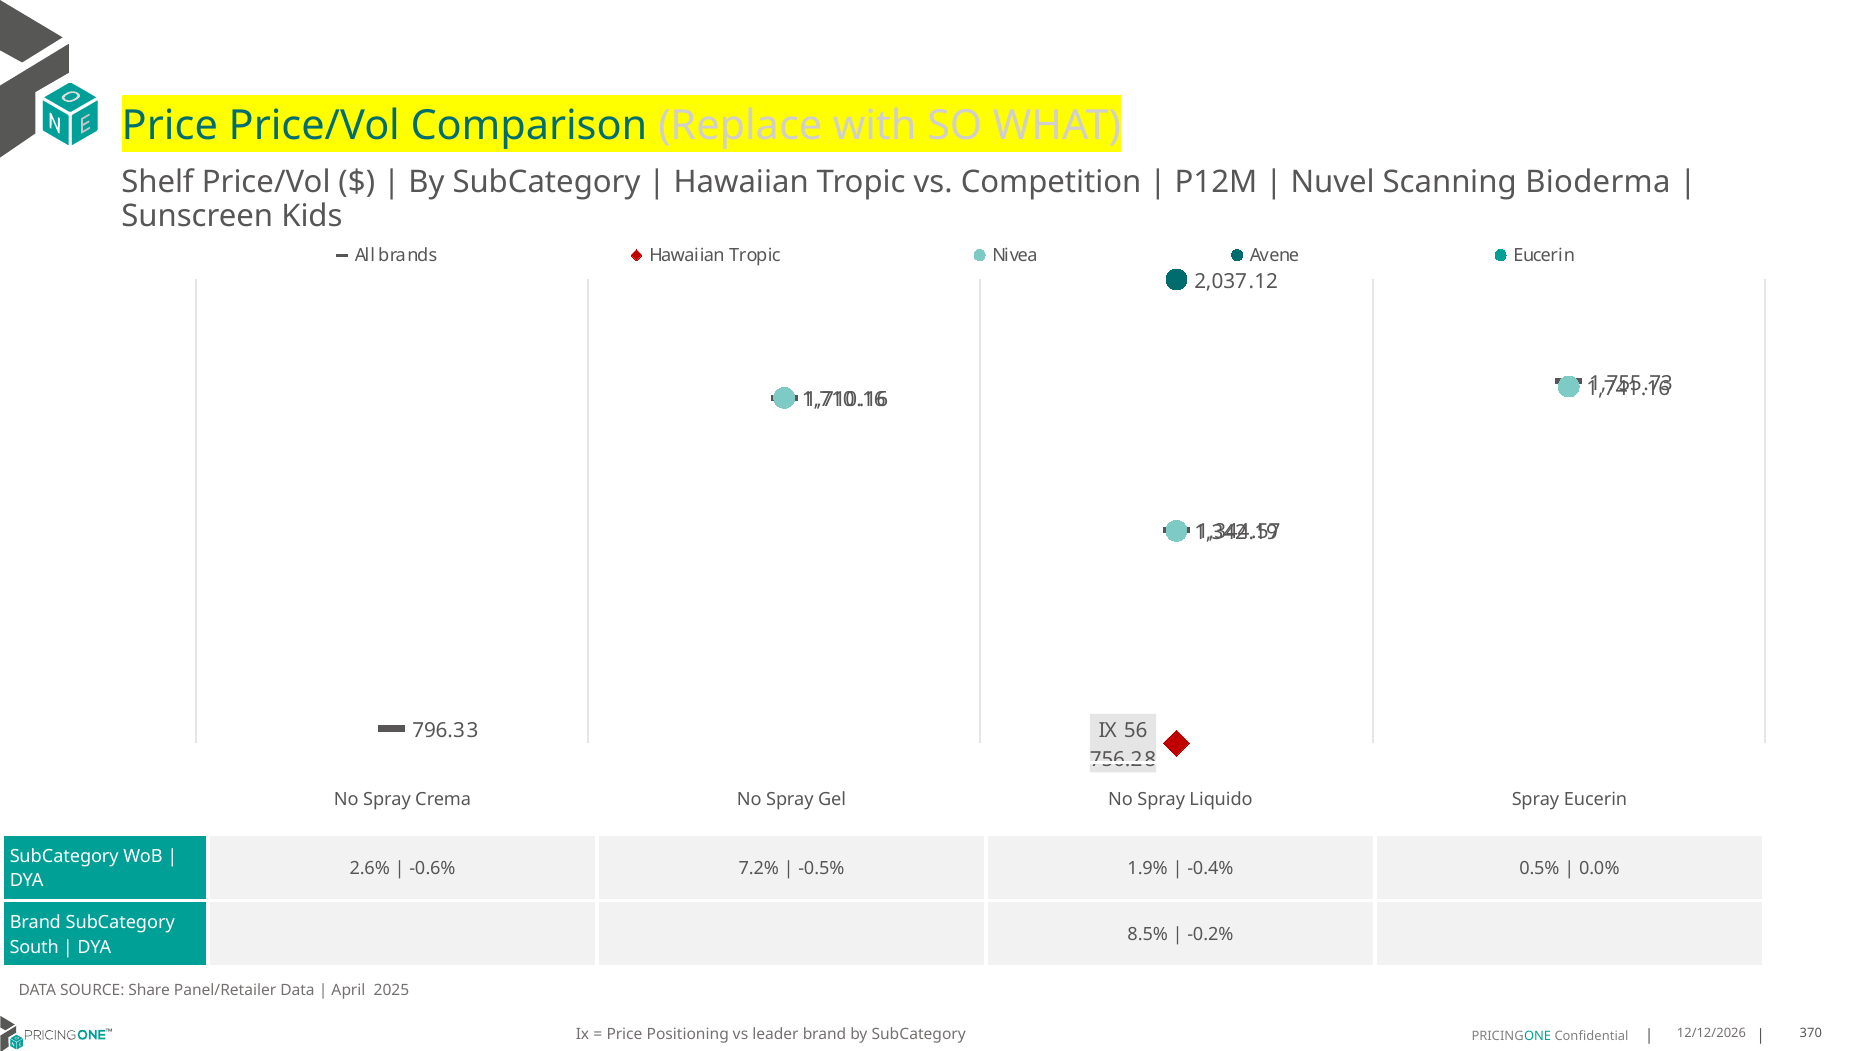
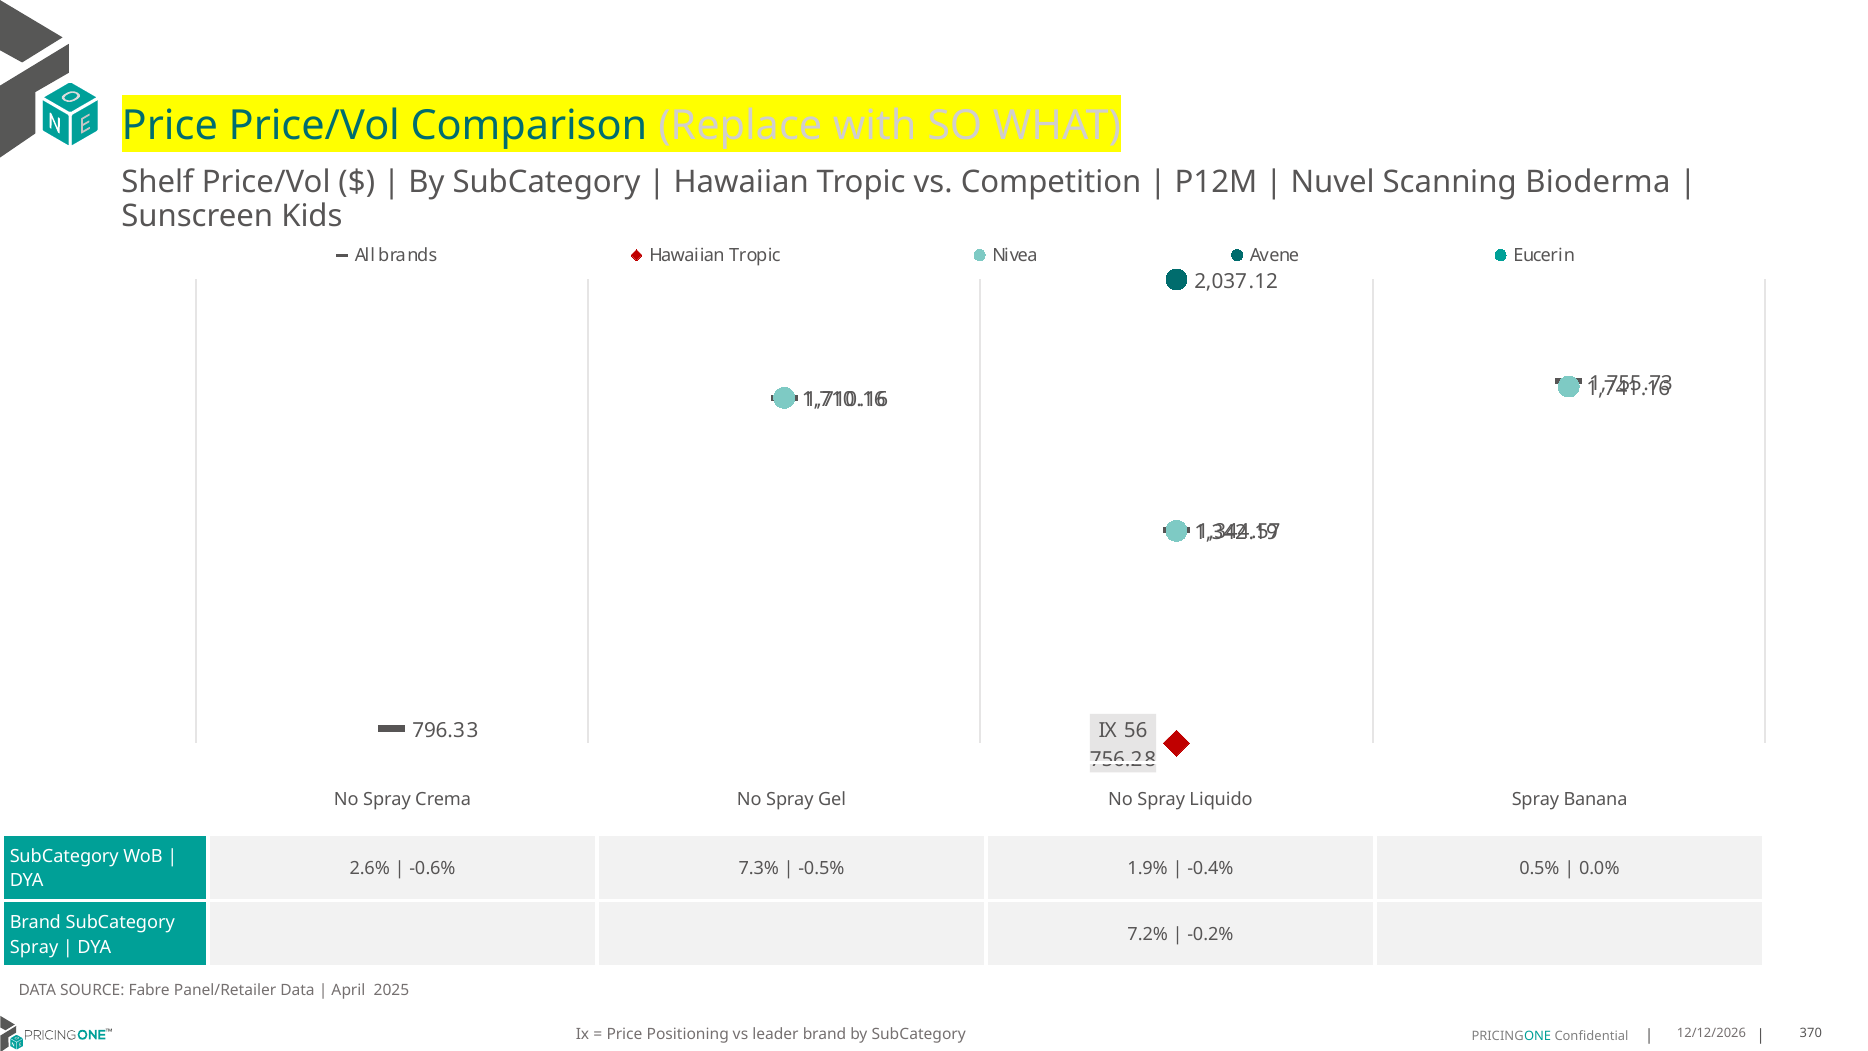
Spray Eucerin: Eucerin -> Banana
7.2%: 7.2% -> 7.3%
8.5%: 8.5% -> 7.2%
South at (34, 947): South -> Spray
Share: Share -> Fabre
